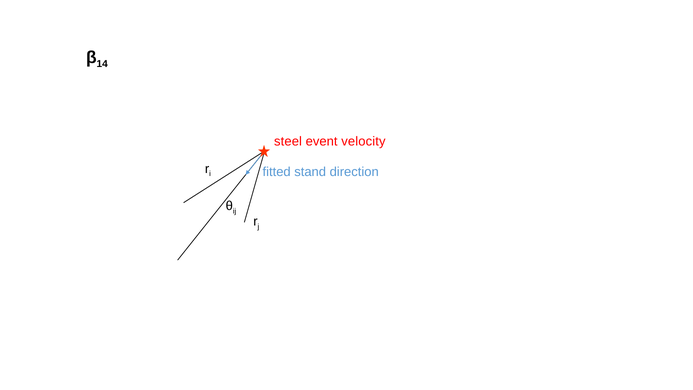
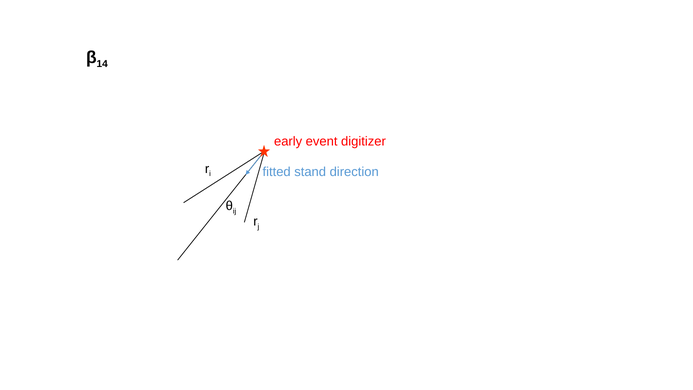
steel: steel -> early
velocity: velocity -> digitizer
